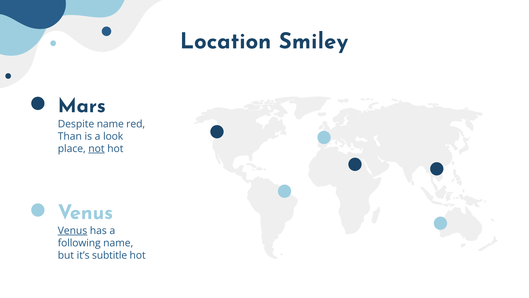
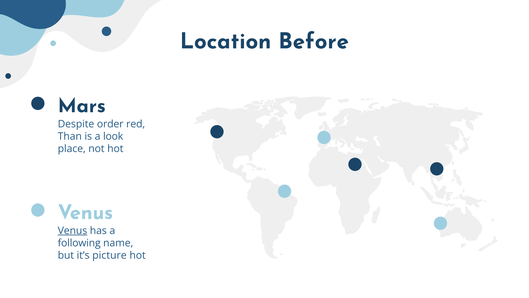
Smiley: Smiley -> Before
Despite name: name -> order
not underline: present -> none
subtitle: subtitle -> picture
